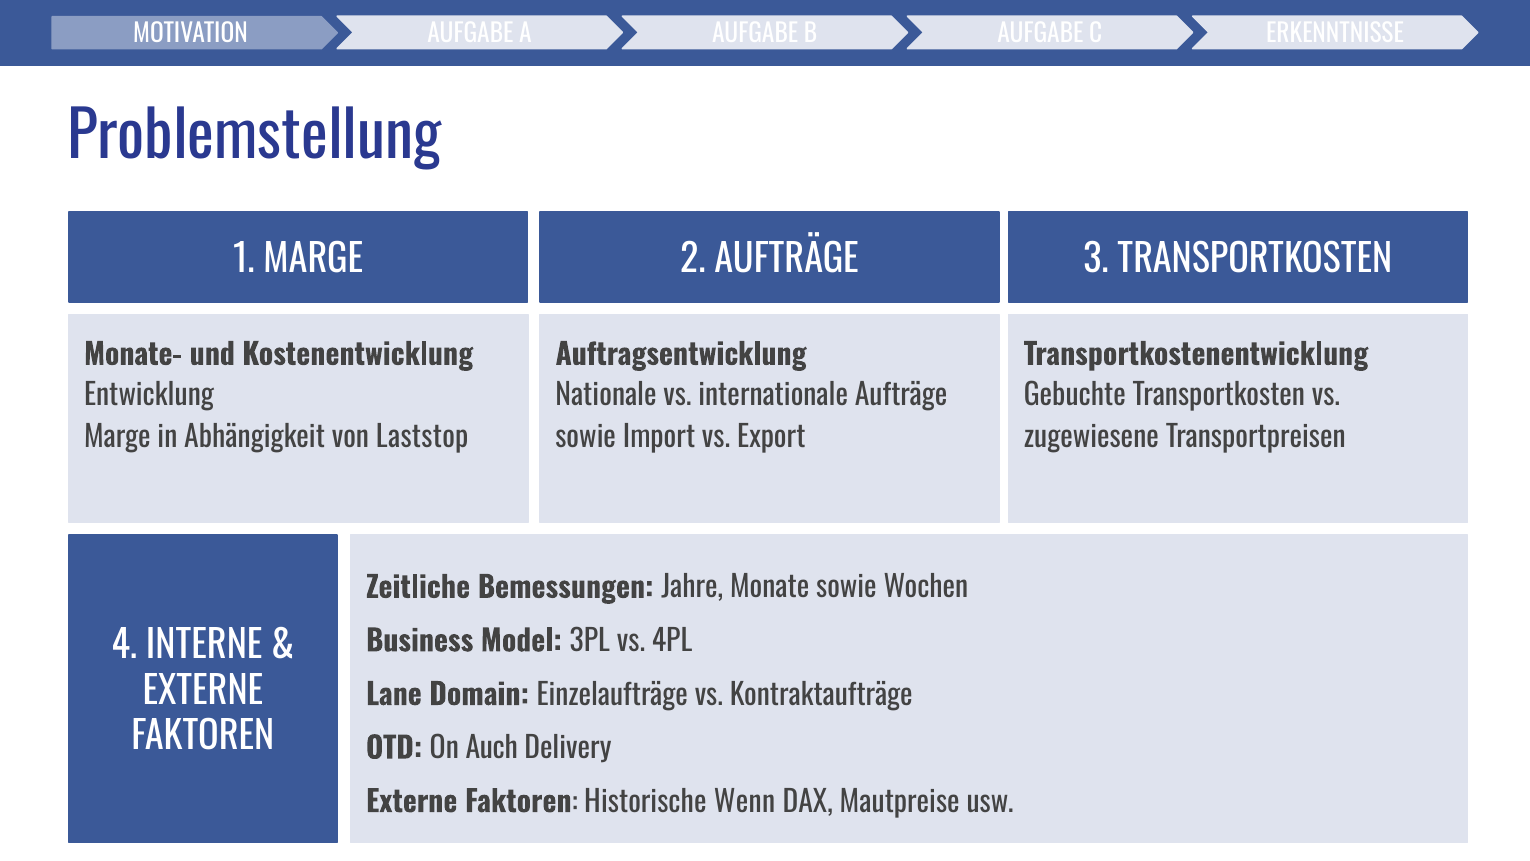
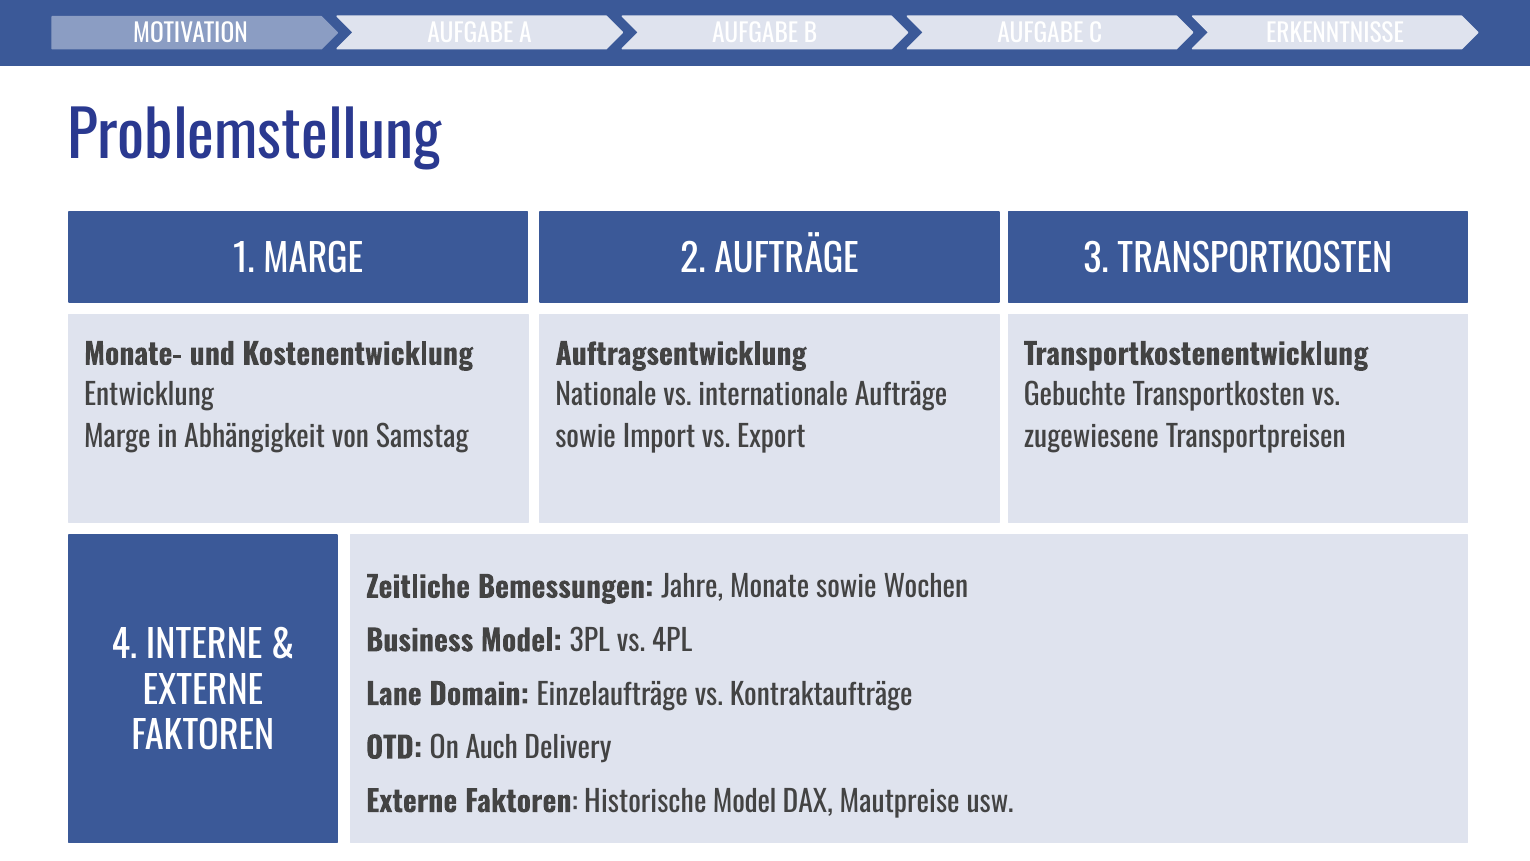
Laststop: Laststop -> Samstag
Historische Wenn: Wenn -> Model
